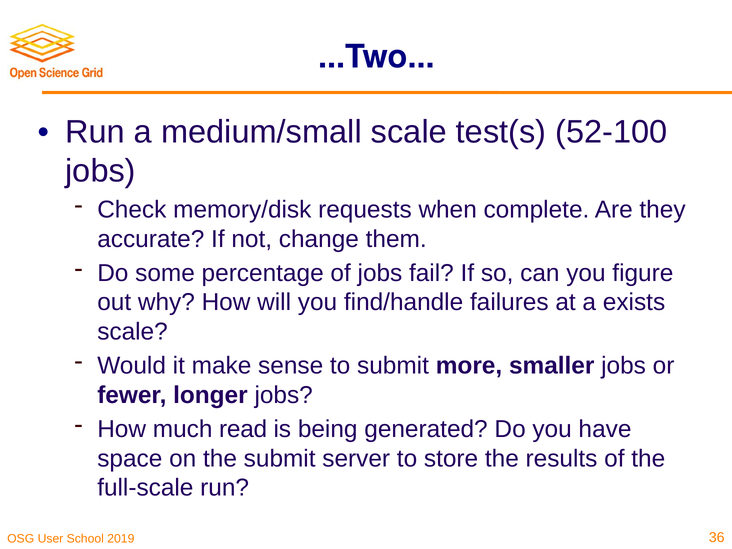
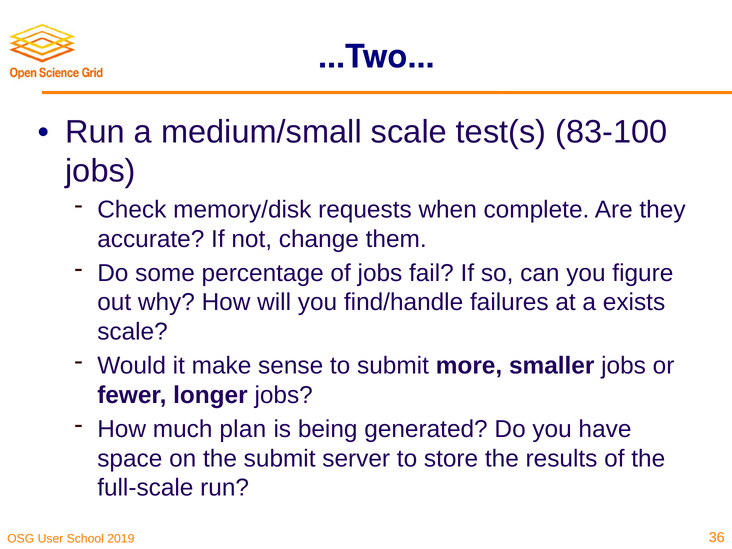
52-100: 52-100 -> 83-100
read: read -> plan
